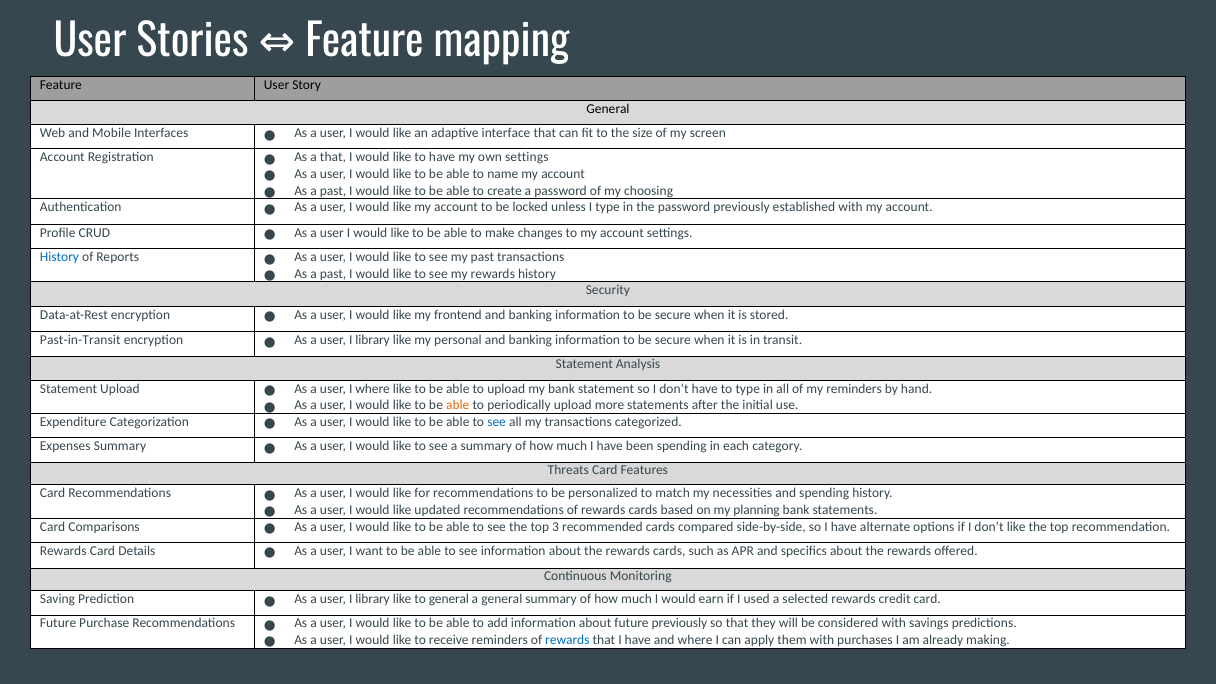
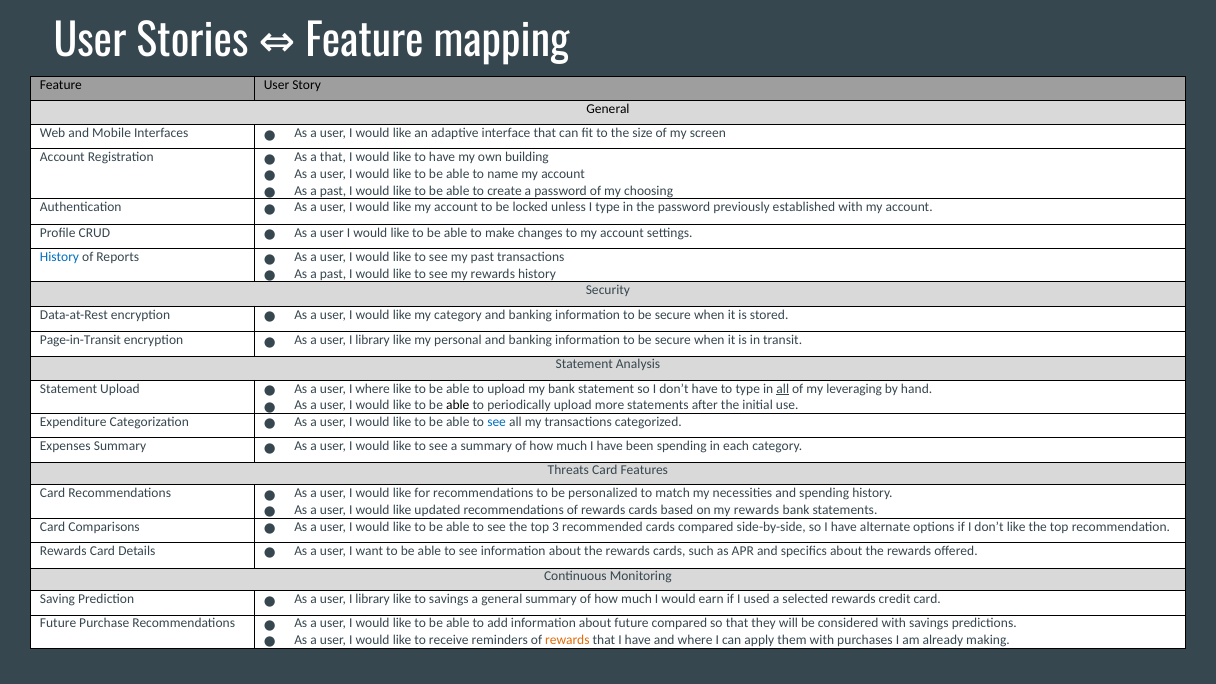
own settings: settings -> building
my frontend: frontend -> category
Past-in-Transit: Past-in-Transit -> Page-in-Transit
all at (783, 389) underline: none -> present
my reminders: reminders -> leveraging
able at (458, 405) colour: orange -> black
on my planning: planning -> rewards
to general: general -> savings
future previously: previously -> compared
rewards at (567, 640) colour: blue -> orange
